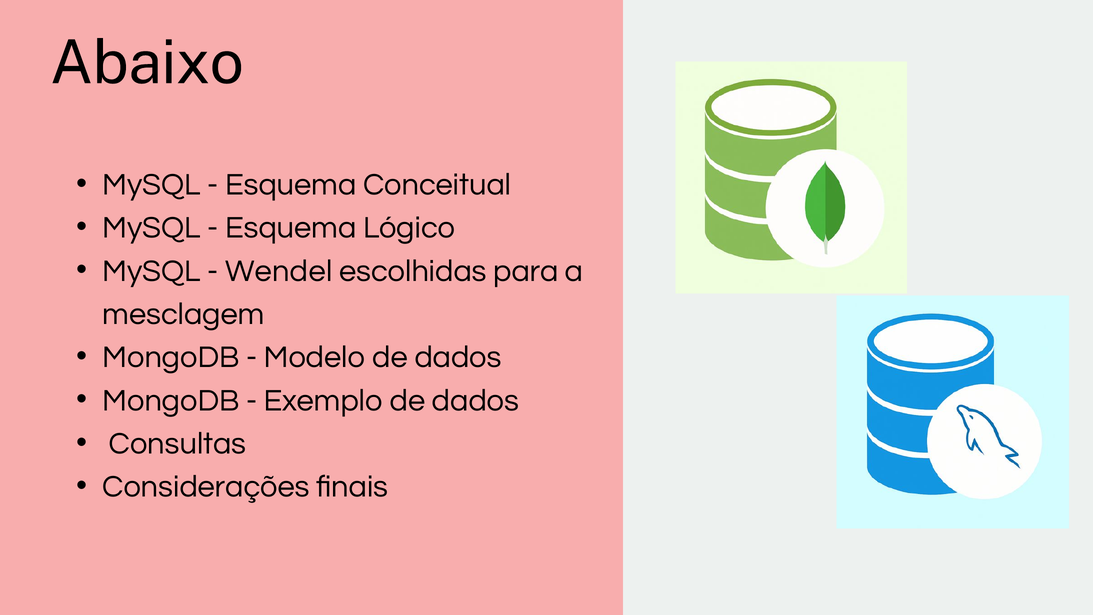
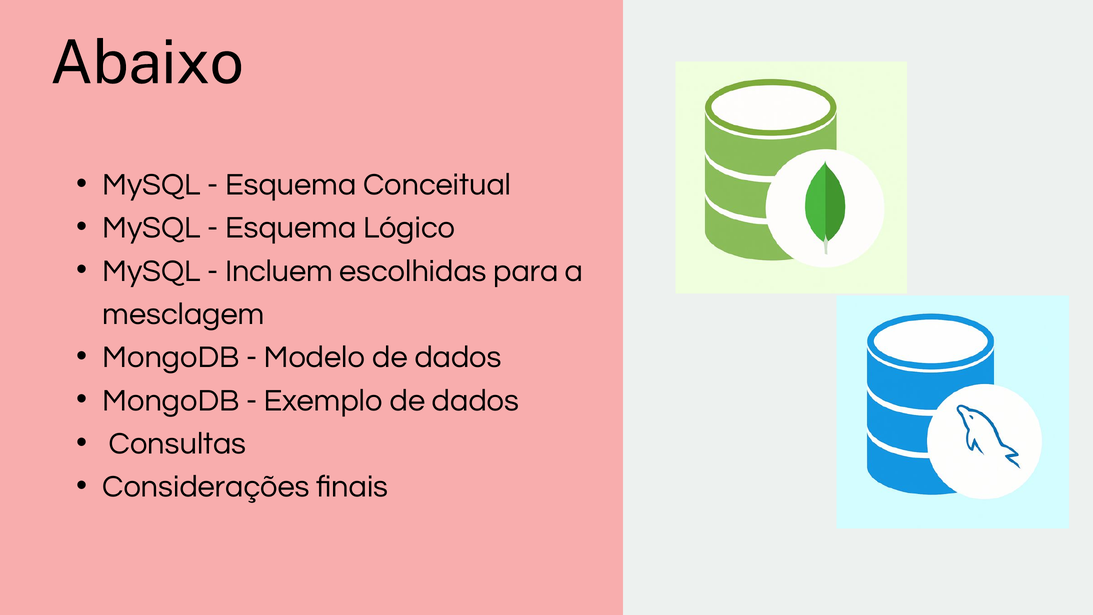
Wendel: Wendel -> Incluem
